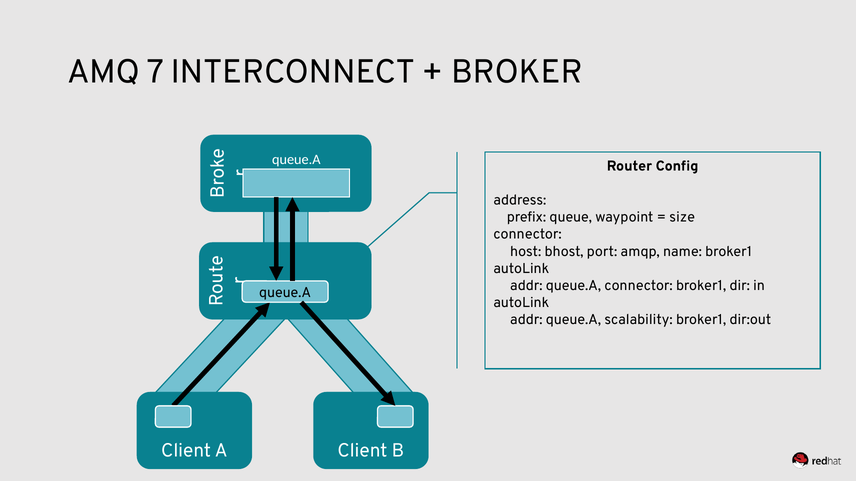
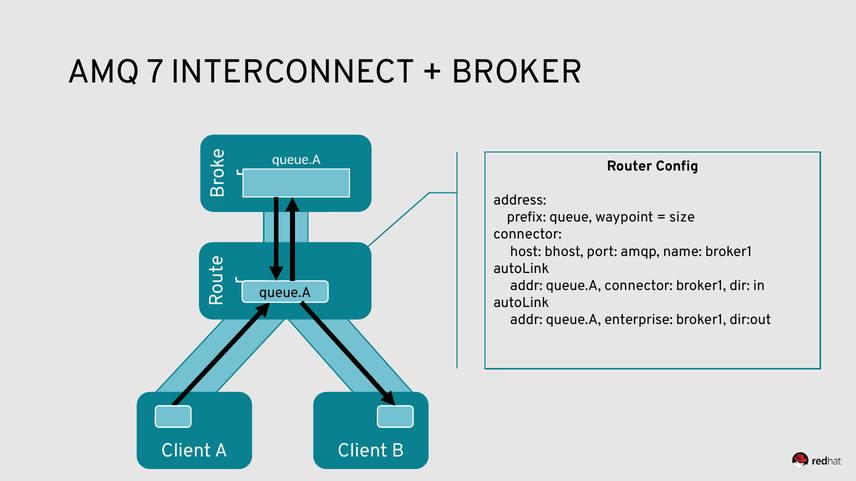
scalability: scalability -> enterprise
